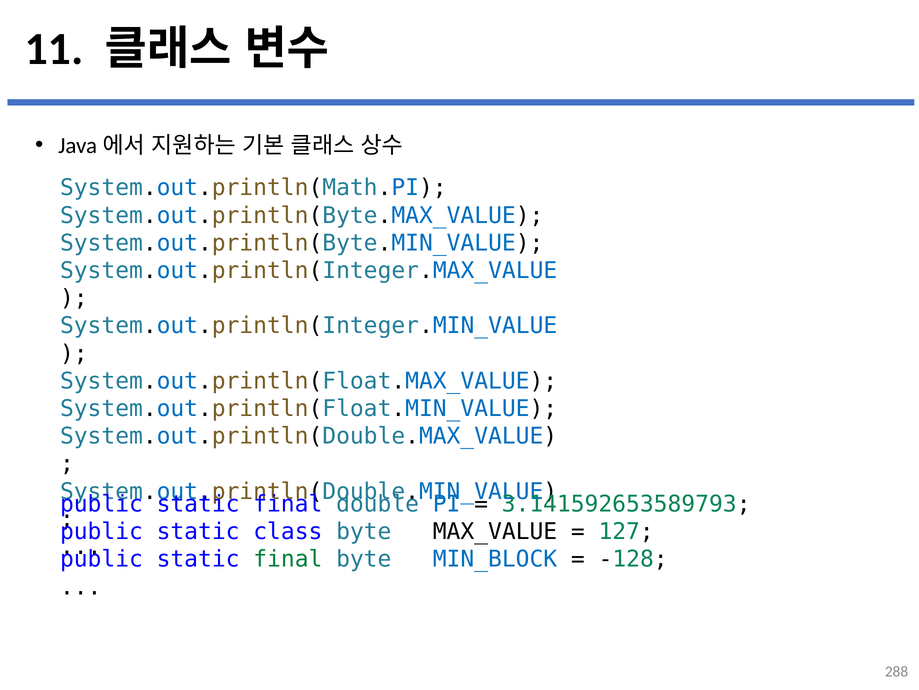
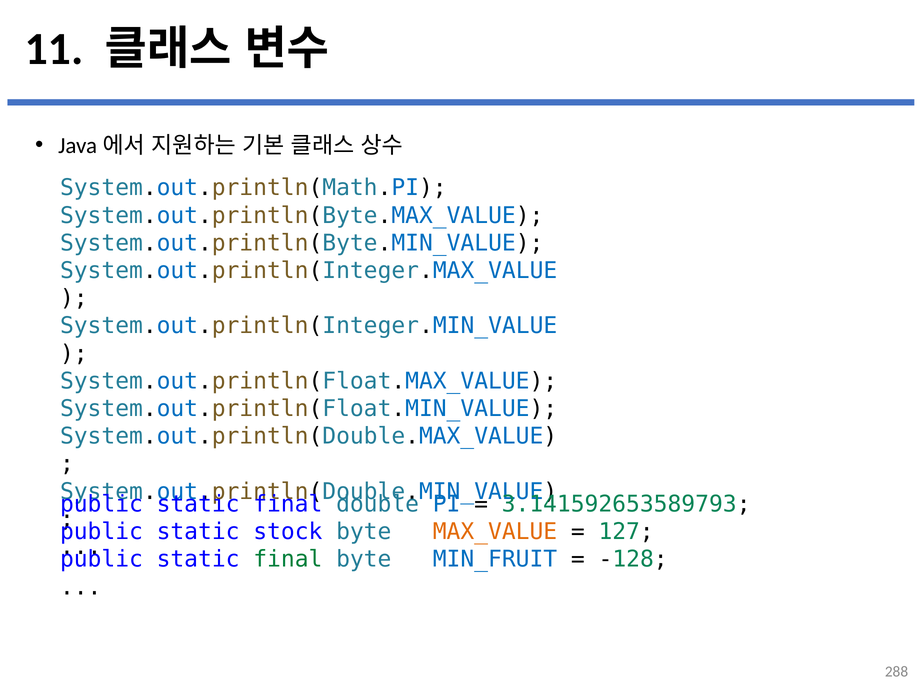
class: class -> stock
MAX_VALUE colour: black -> orange
MIN_BLOCK: MIN_BLOCK -> MIN_FRUIT
